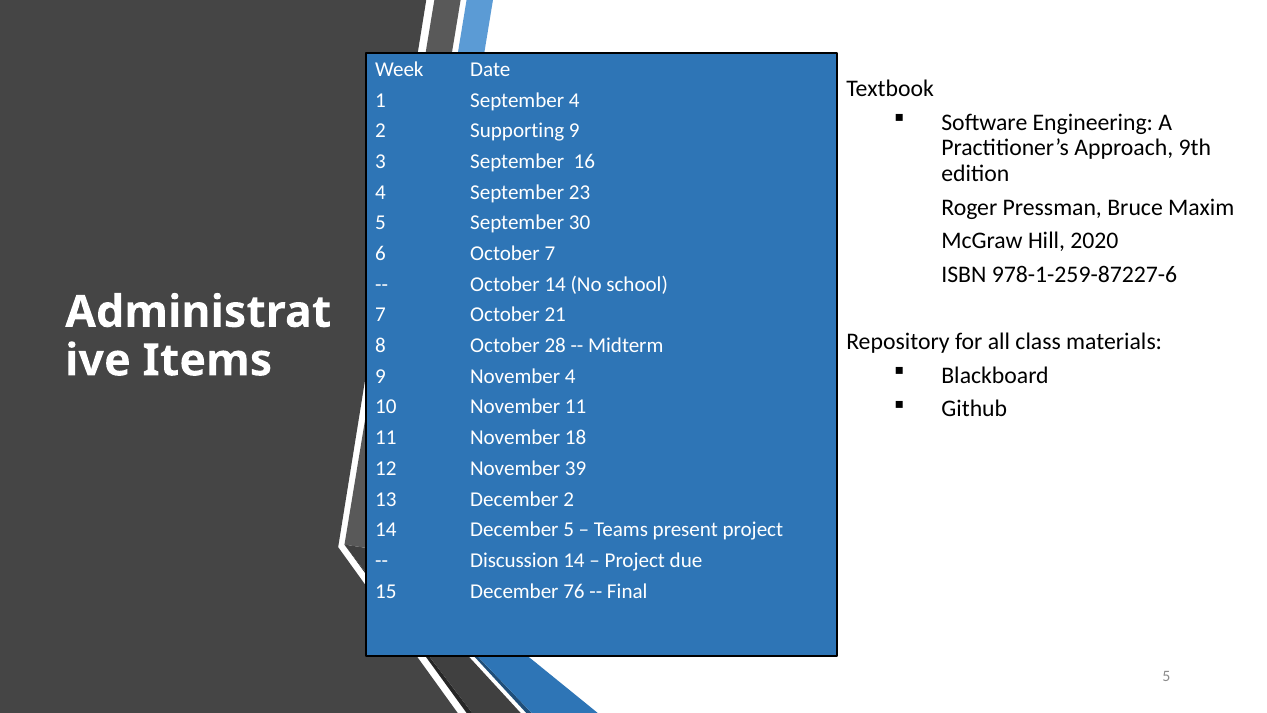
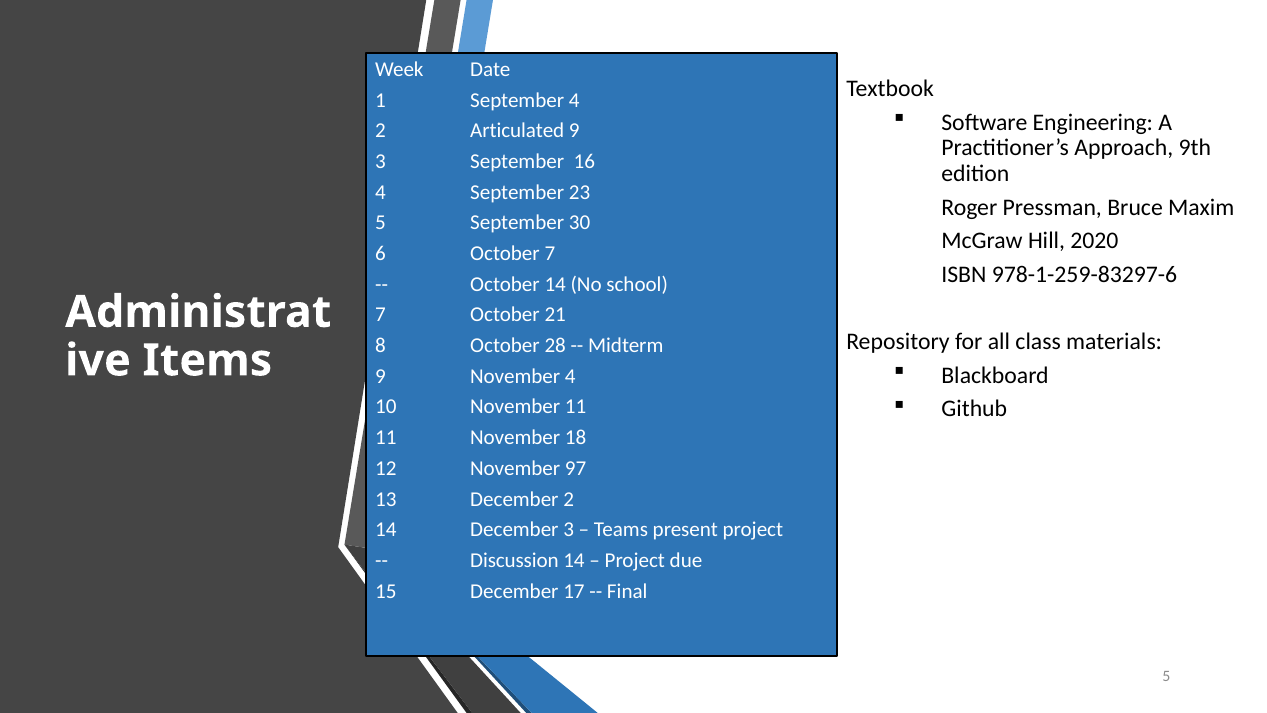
Supporting: Supporting -> Articulated
978-1-259-87227-6: 978-1-259-87227-6 -> 978-1-259-83297-6
39: 39 -> 97
December 5: 5 -> 3
76: 76 -> 17
